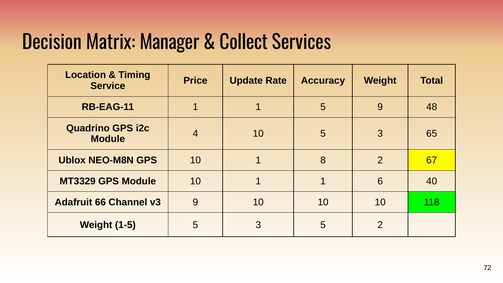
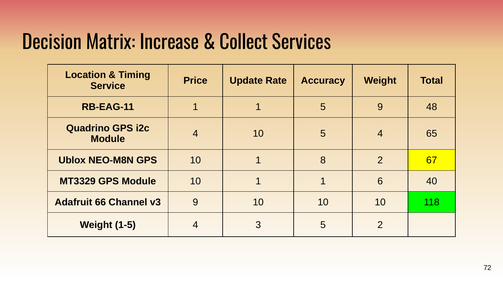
Manager: Manager -> Increase
10 5 3: 3 -> 4
1-5 5: 5 -> 4
